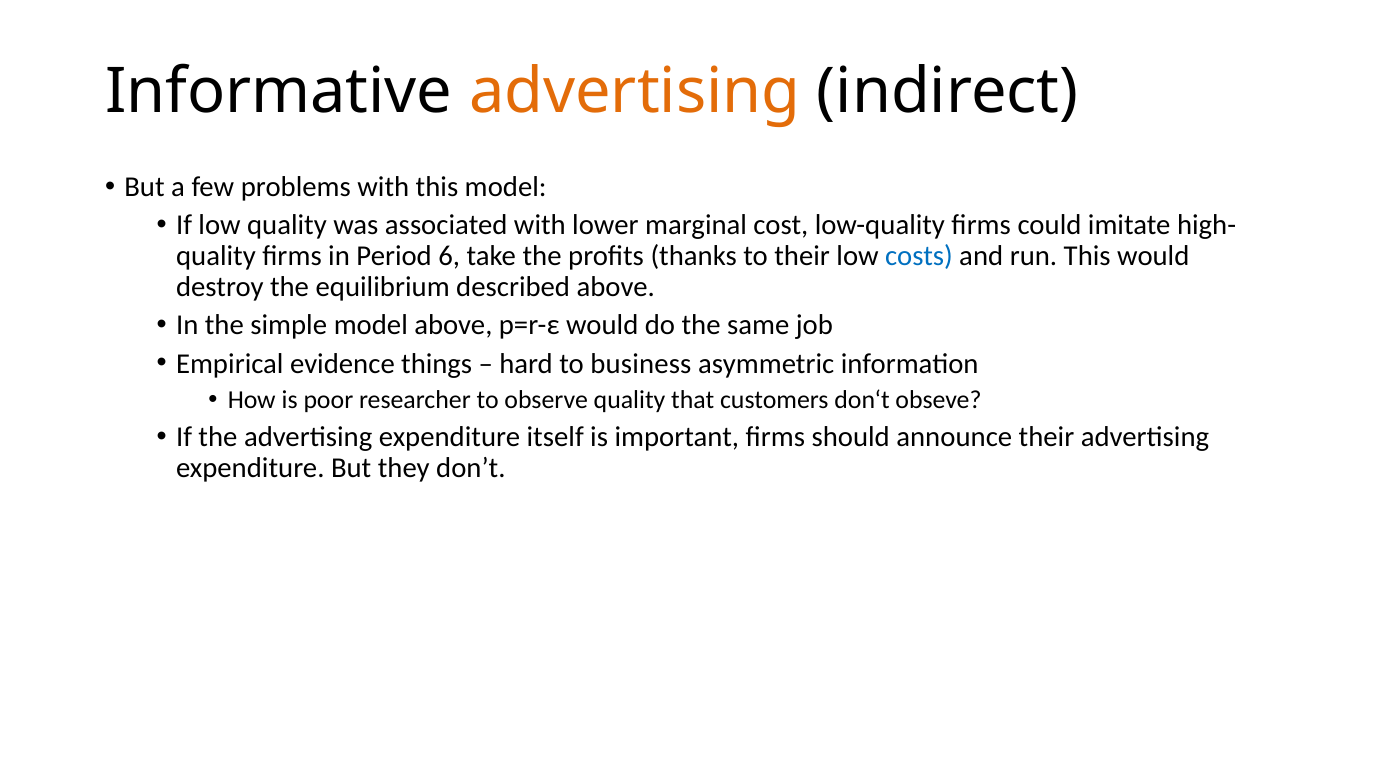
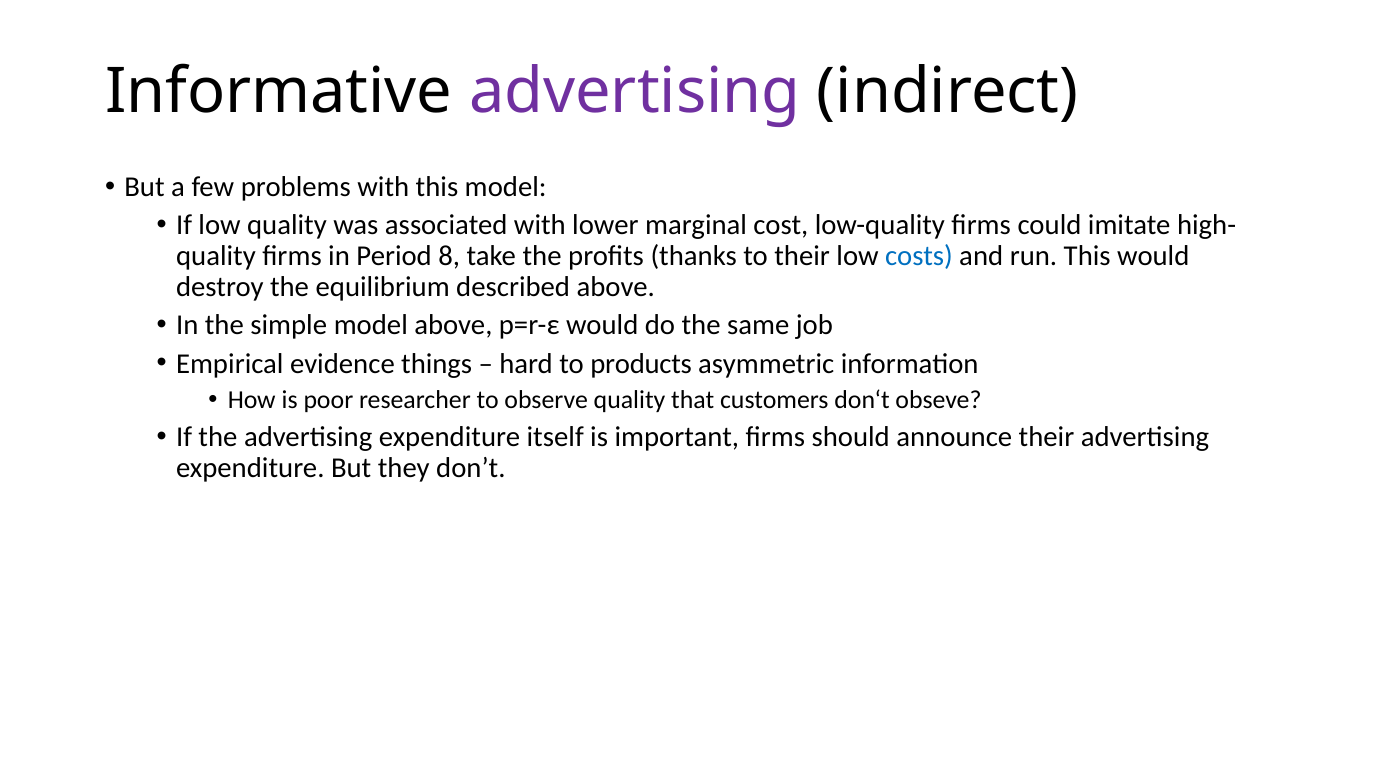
advertising at (635, 91) colour: orange -> purple
6: 6 -> 8
business: business -> products
